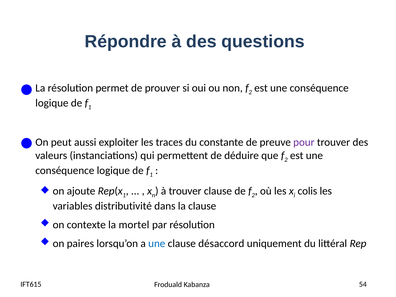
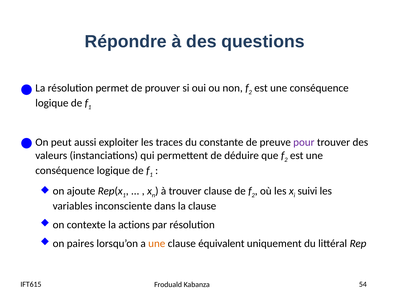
colis: colis -> suivi
distributivité: distributivité -> inconsciente
mortel: mortel -> actions
une at (157, 243) colour: blue -> orange
désaccord: désaccord -> équivalent
